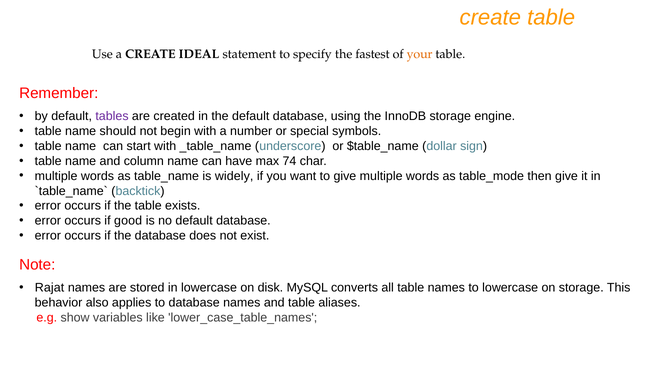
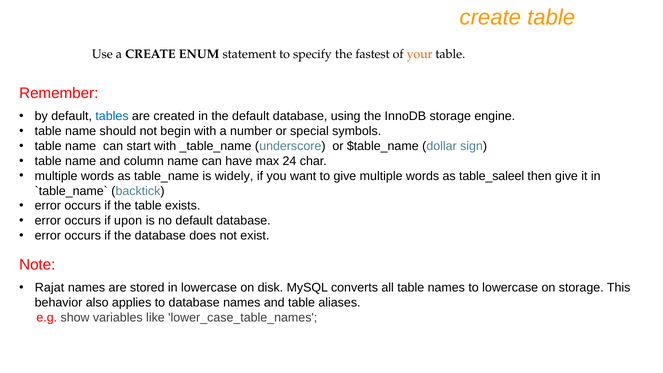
IDEAL: IDEAL -> ENUM
tables colour: purple -> blue
74: 74 -> 24
table_mode: table_mode -> table_saleel
good: good -> upon
